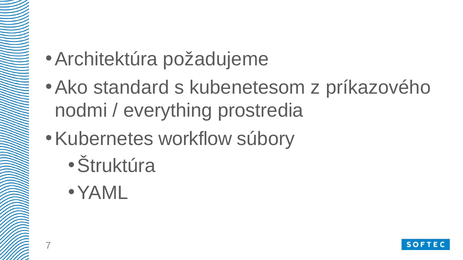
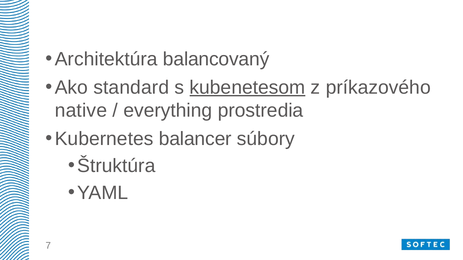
požadujeme: požadujeme -> balancovaný
kubenetesom underline: none -> present
nodmi: nodmi -> native
workflow: workflow -> balancer
